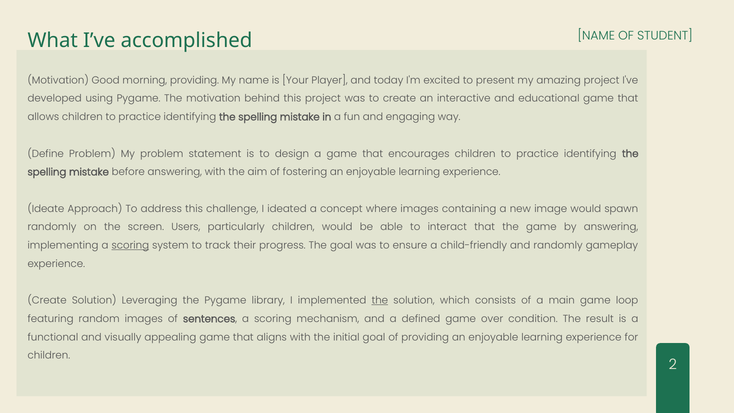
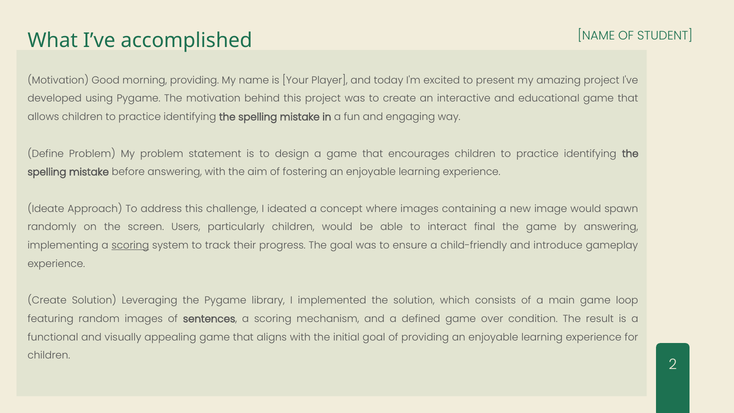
interact that: that -> final
and randomly: randomly -> introduce
the at (380, 300) underline: present -> none
